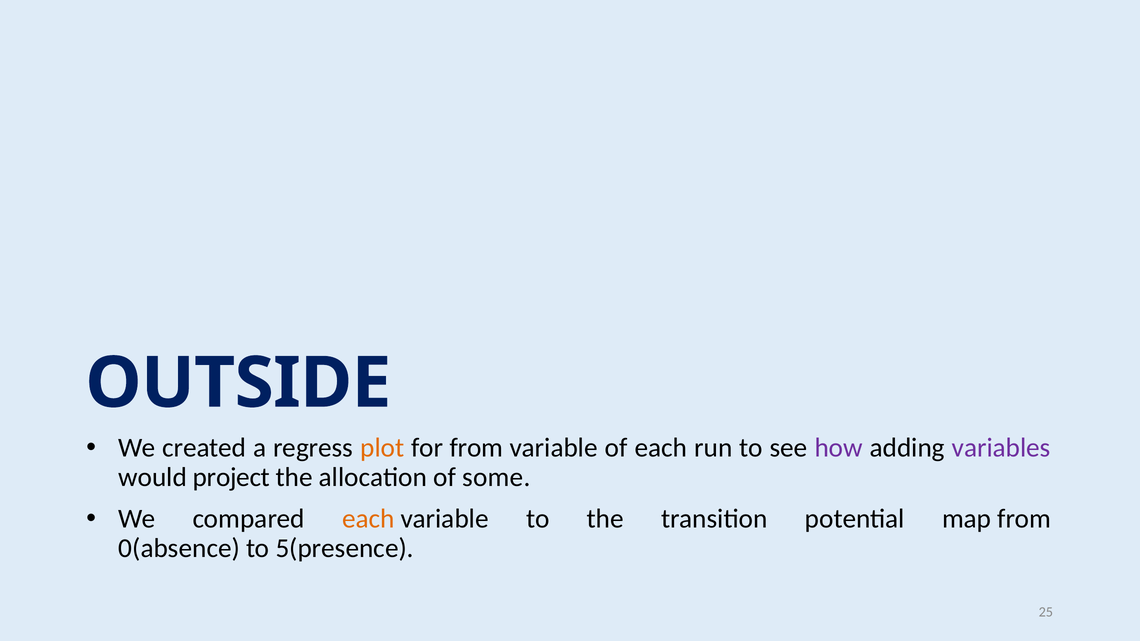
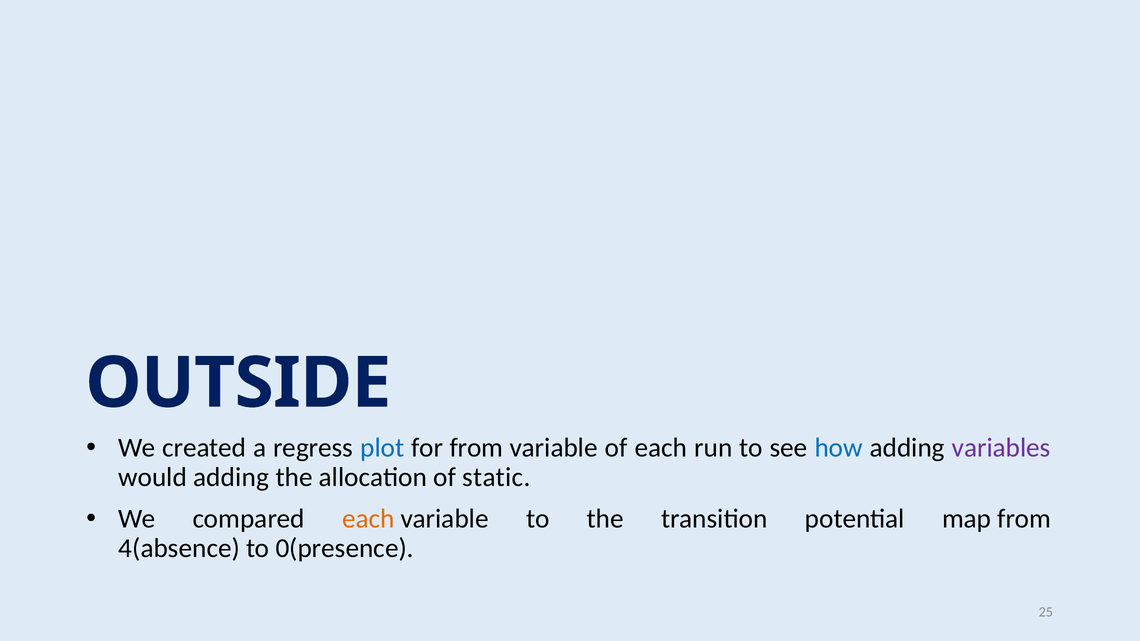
plot colour: orange -> blue
how colour: purple -> blue
would project: project -> adding
some: some -> static
0(absence: 0(absence -> 4(absence
5(presence: 5(presence -> 0(presence
